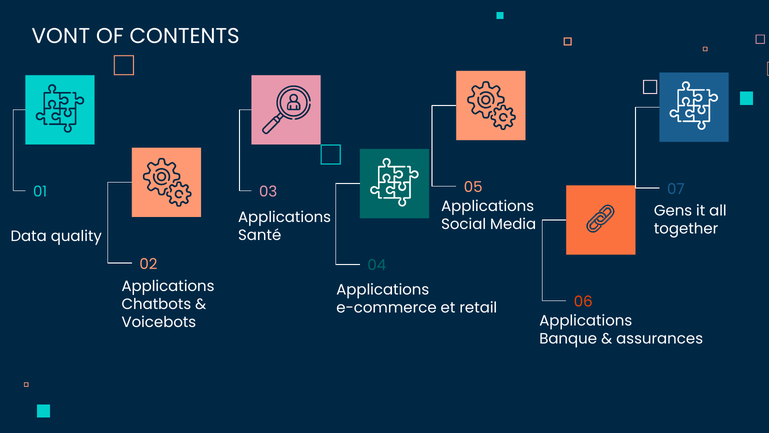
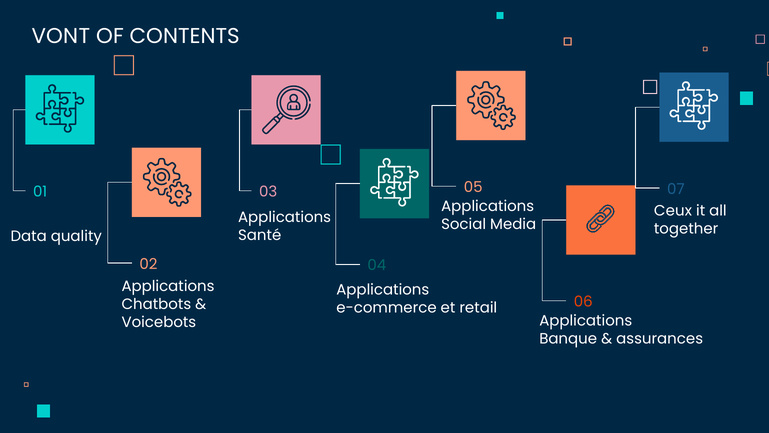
Gens: Gens -> Ceux
